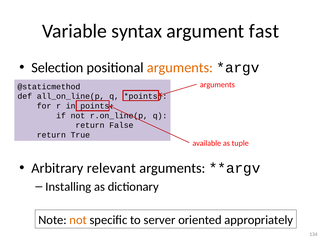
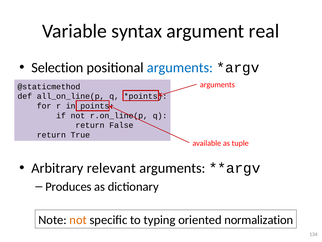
fast: fast -> real
arguments at (180, 68) colour: orange -> blue
Installing: Installing -> Produces
server: server -> typing
appropriately: appropriately -> normalization
